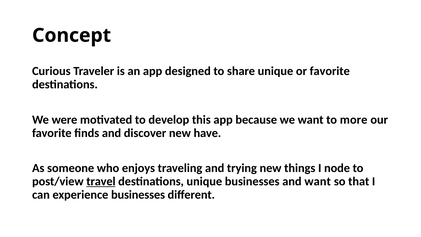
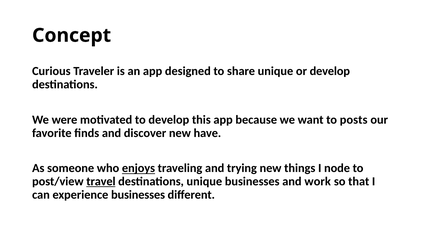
or favorite: favorite -> develop
more: more -> posts
enjoys underline: none -> present
and want: want -> work
